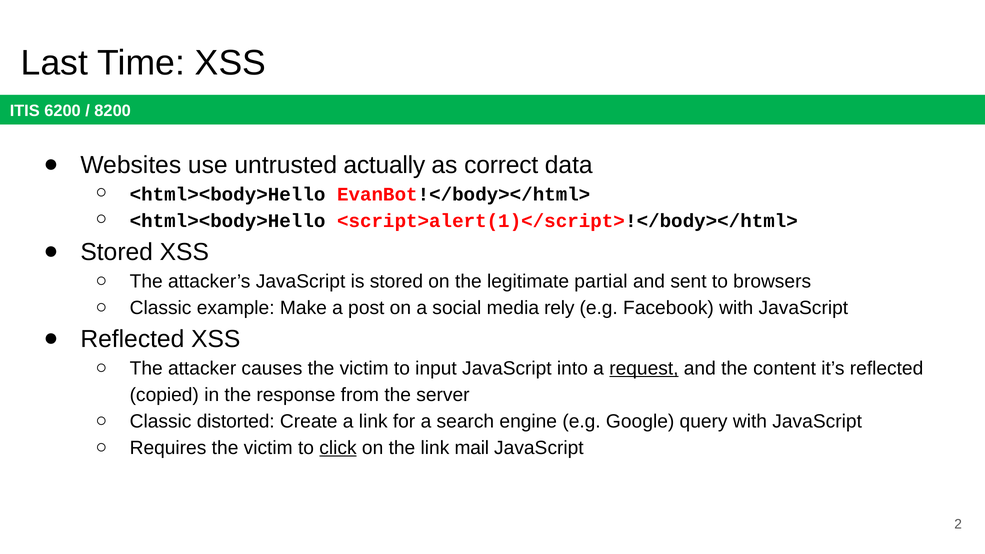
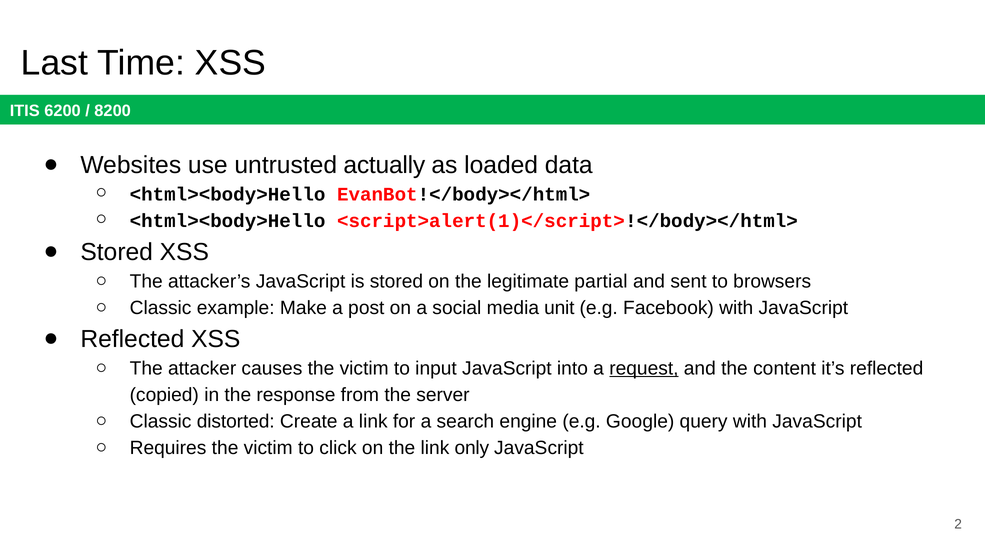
correct: correct -> loaded
rely: rely -> unit
click underline: present -> none
mail: mail -> only
